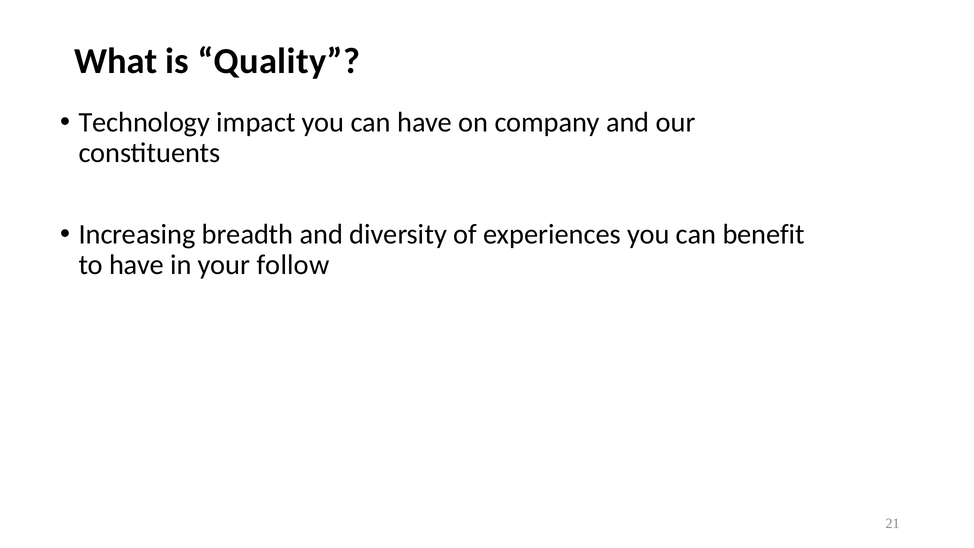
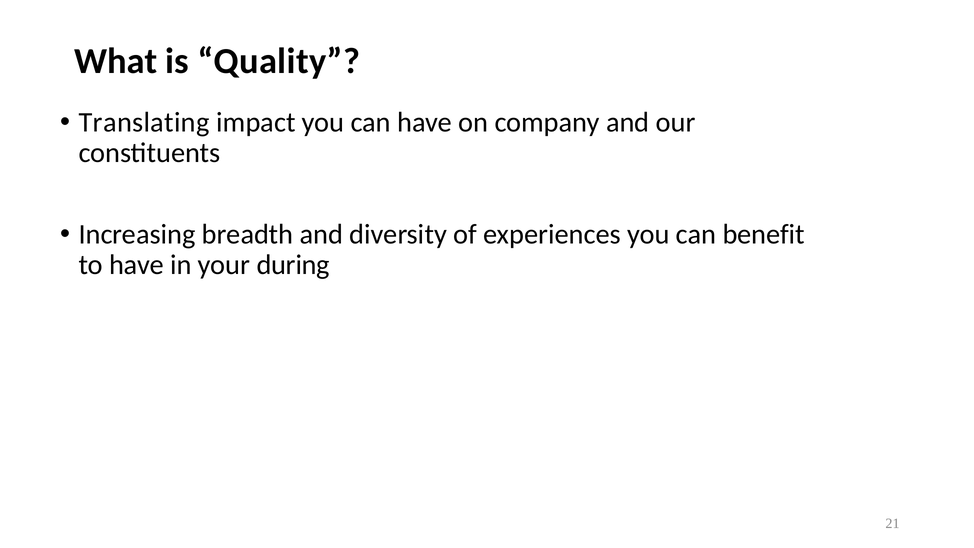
Technology: Technology -> Translating
follow: follow -> during
